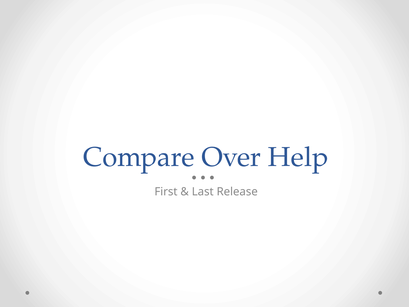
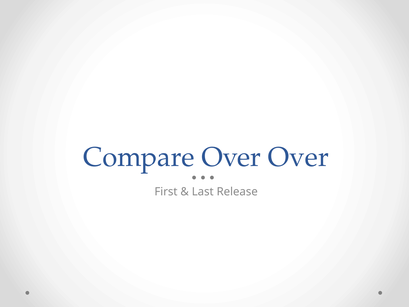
Over Help: Help -> Over
